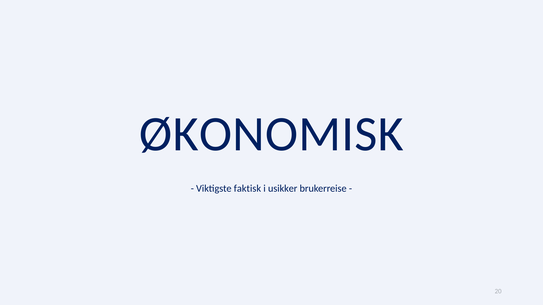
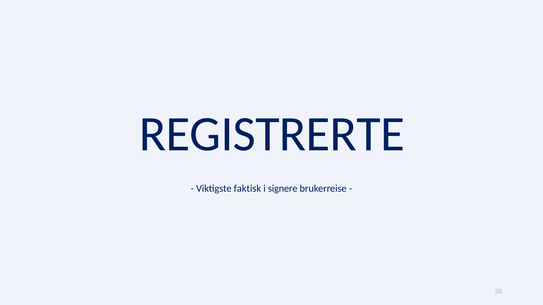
ØKONOMISK: ØKONOMISK -> REGISTRERTE
usikker: usikker -> signere
